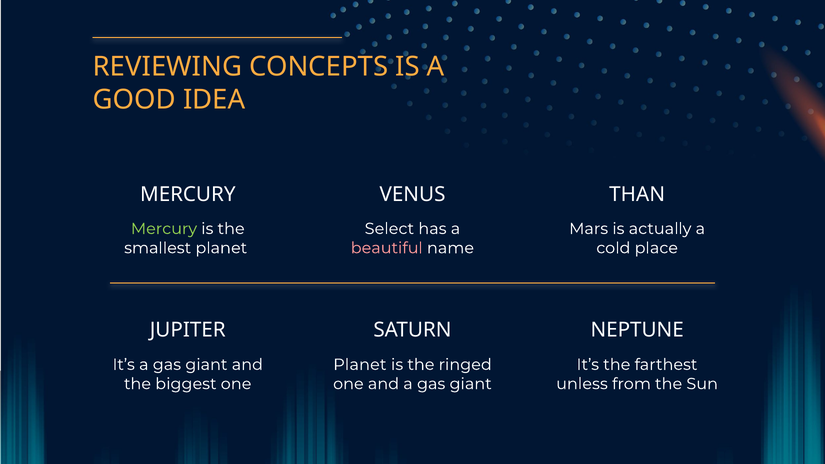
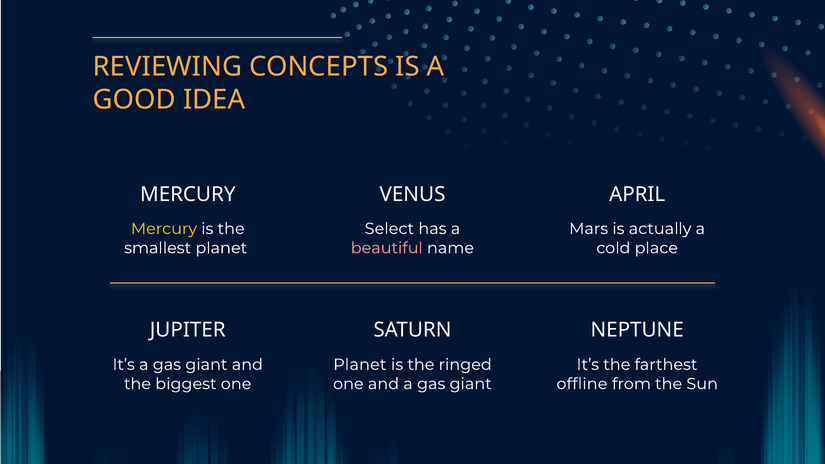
THAN: THAN -> APRIL
Mercury at (164, 229) colour: light green -> yellow
unless: unless -> offline
